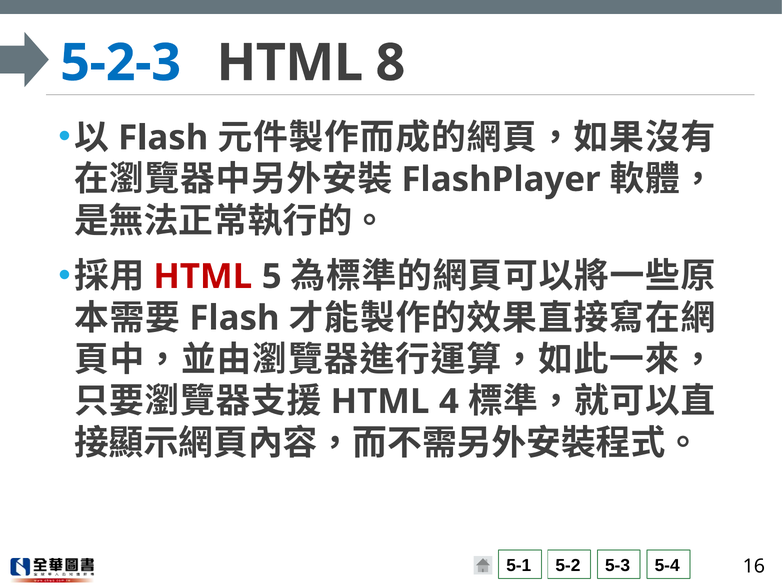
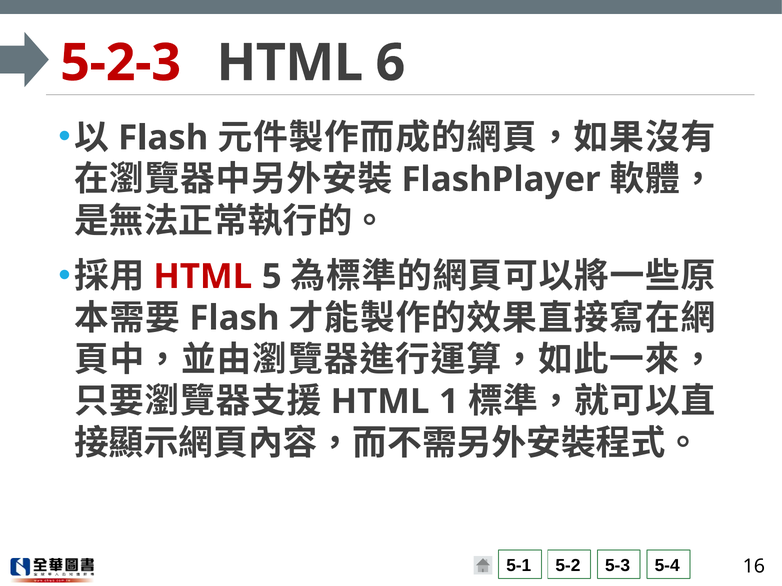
5-2-3 colour: blue -> red
8: 8 -> 6
4: 4 -> 1
